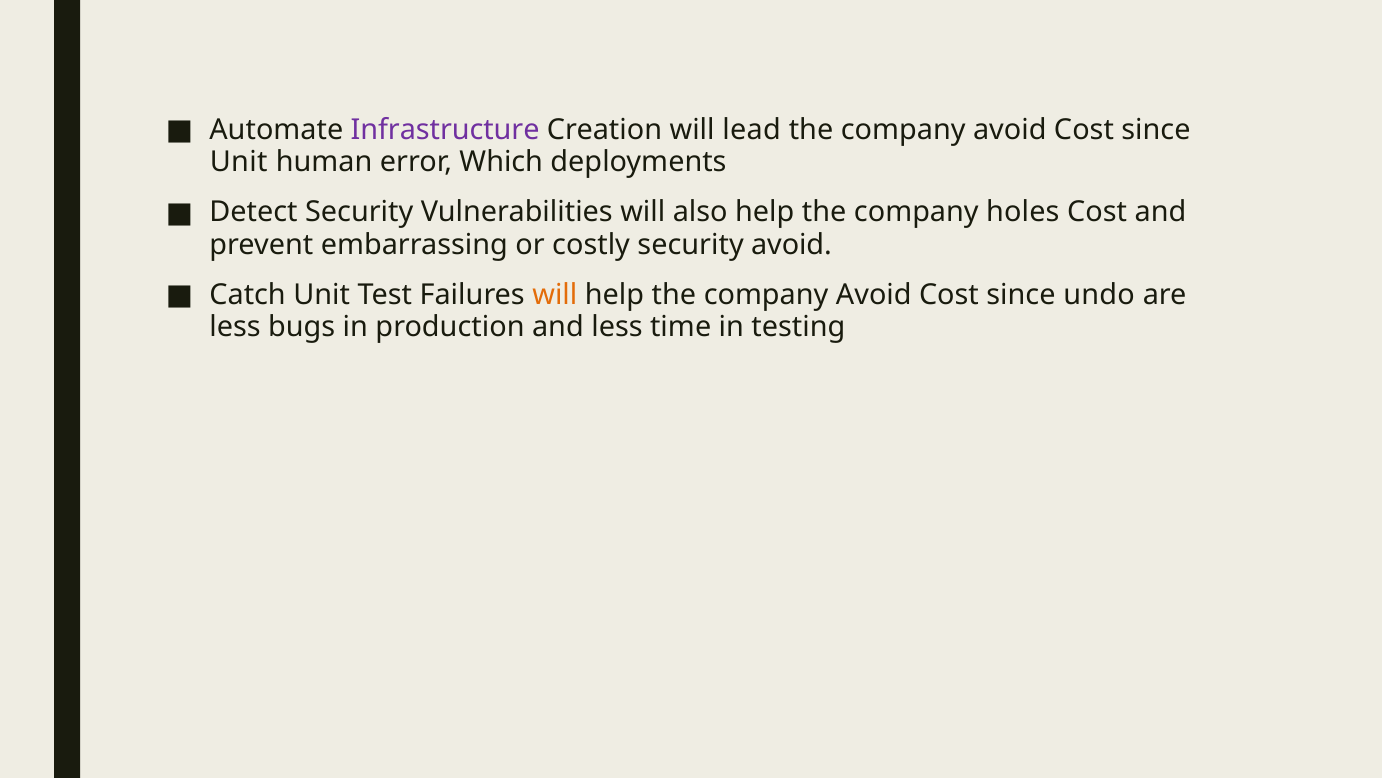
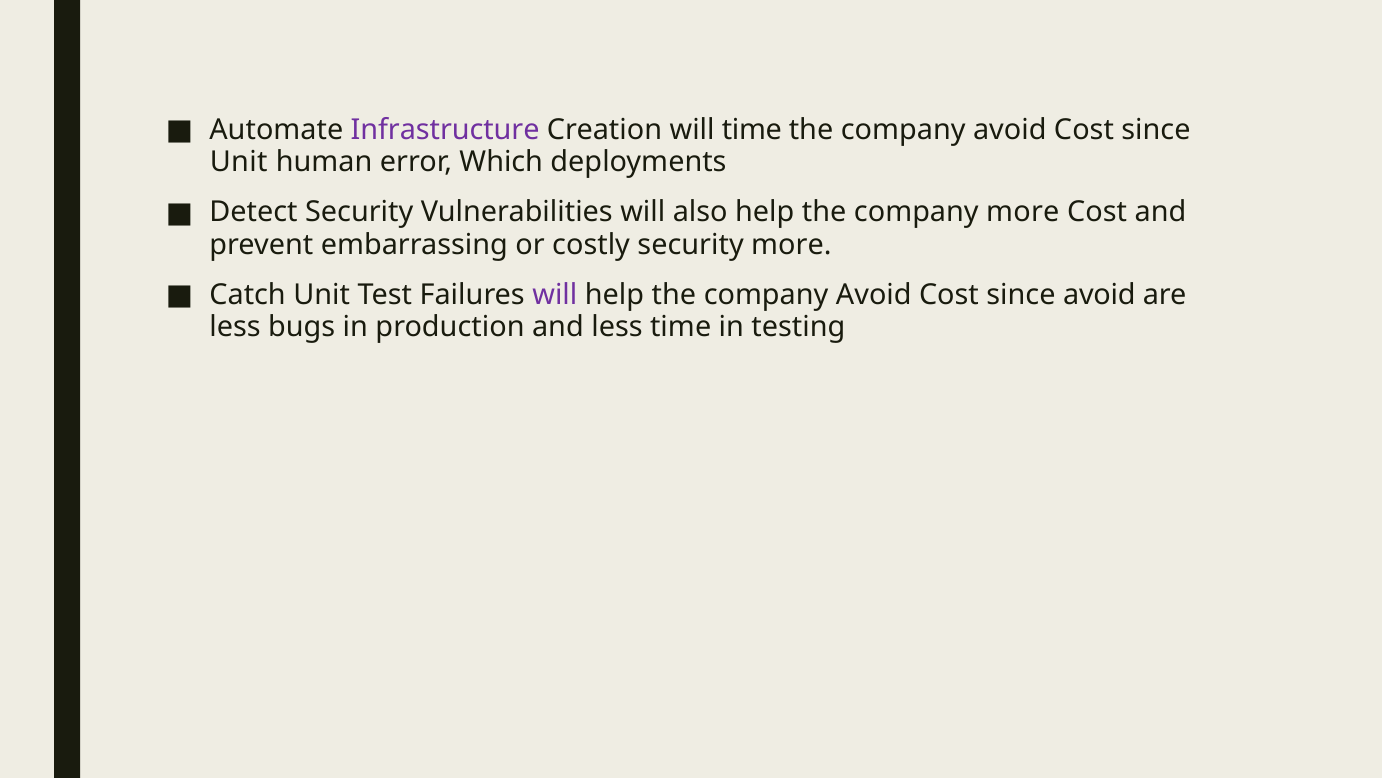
will lead: lead -> time
company holes: holes -> more
security avoid: avoid -> more
will at (555, 294) colour: orange -> purple
since undo: undo -> avoid
